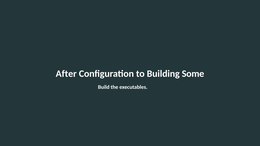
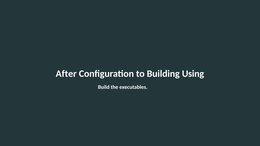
Some: Some -> Using
